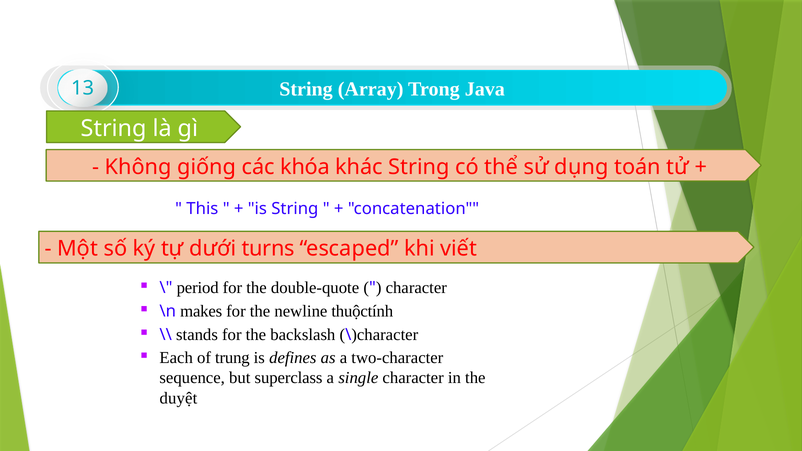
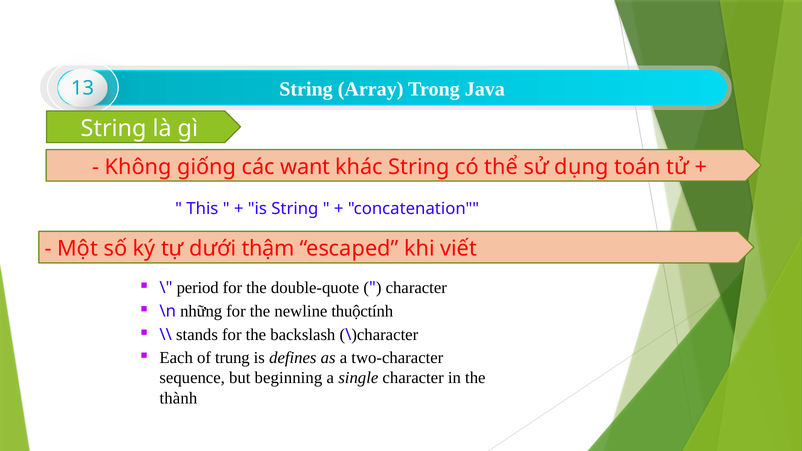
khóa: khóa -> want
turns: turns -> thậm
makes: makes -> những
superclass: superclass -> beginning
duyệt: duyệt -> thành
